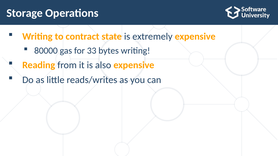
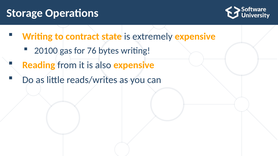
80000: 80000 -> 20100
33: 33 -> 76
